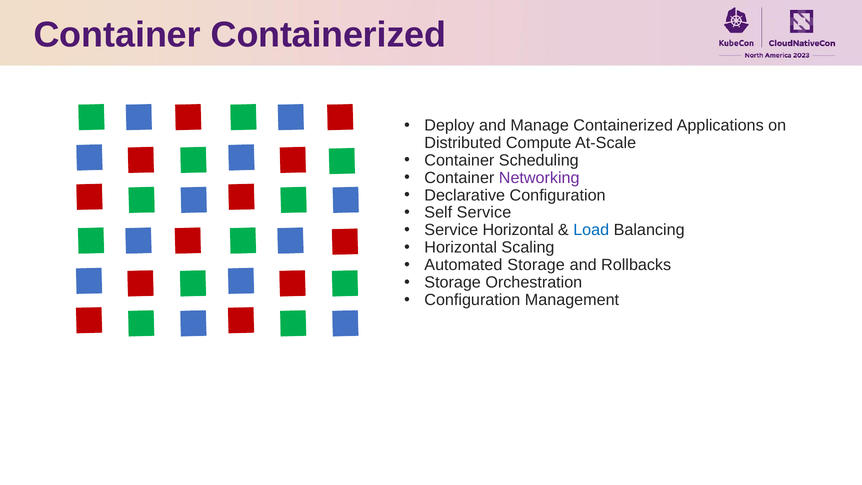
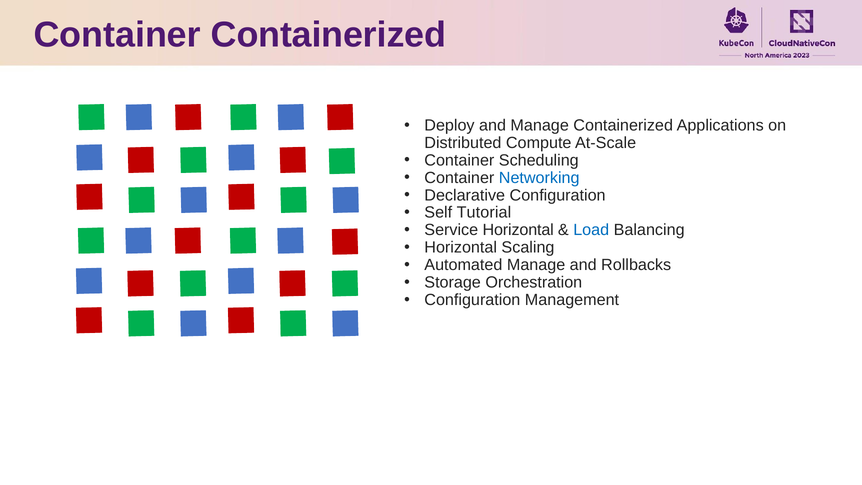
Networking colour: purple -> blue
Self Service: Service -> Tutorial
Automated Storage: Storage -> Manage
